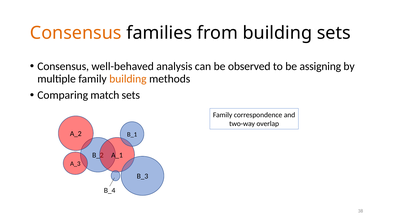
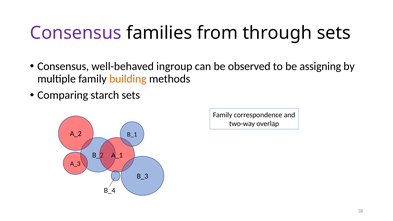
Consensus at (76, 33) colour: orange -> purple
from building: building -> through
analysis: analysis -> ingroup
match: match -> starch
